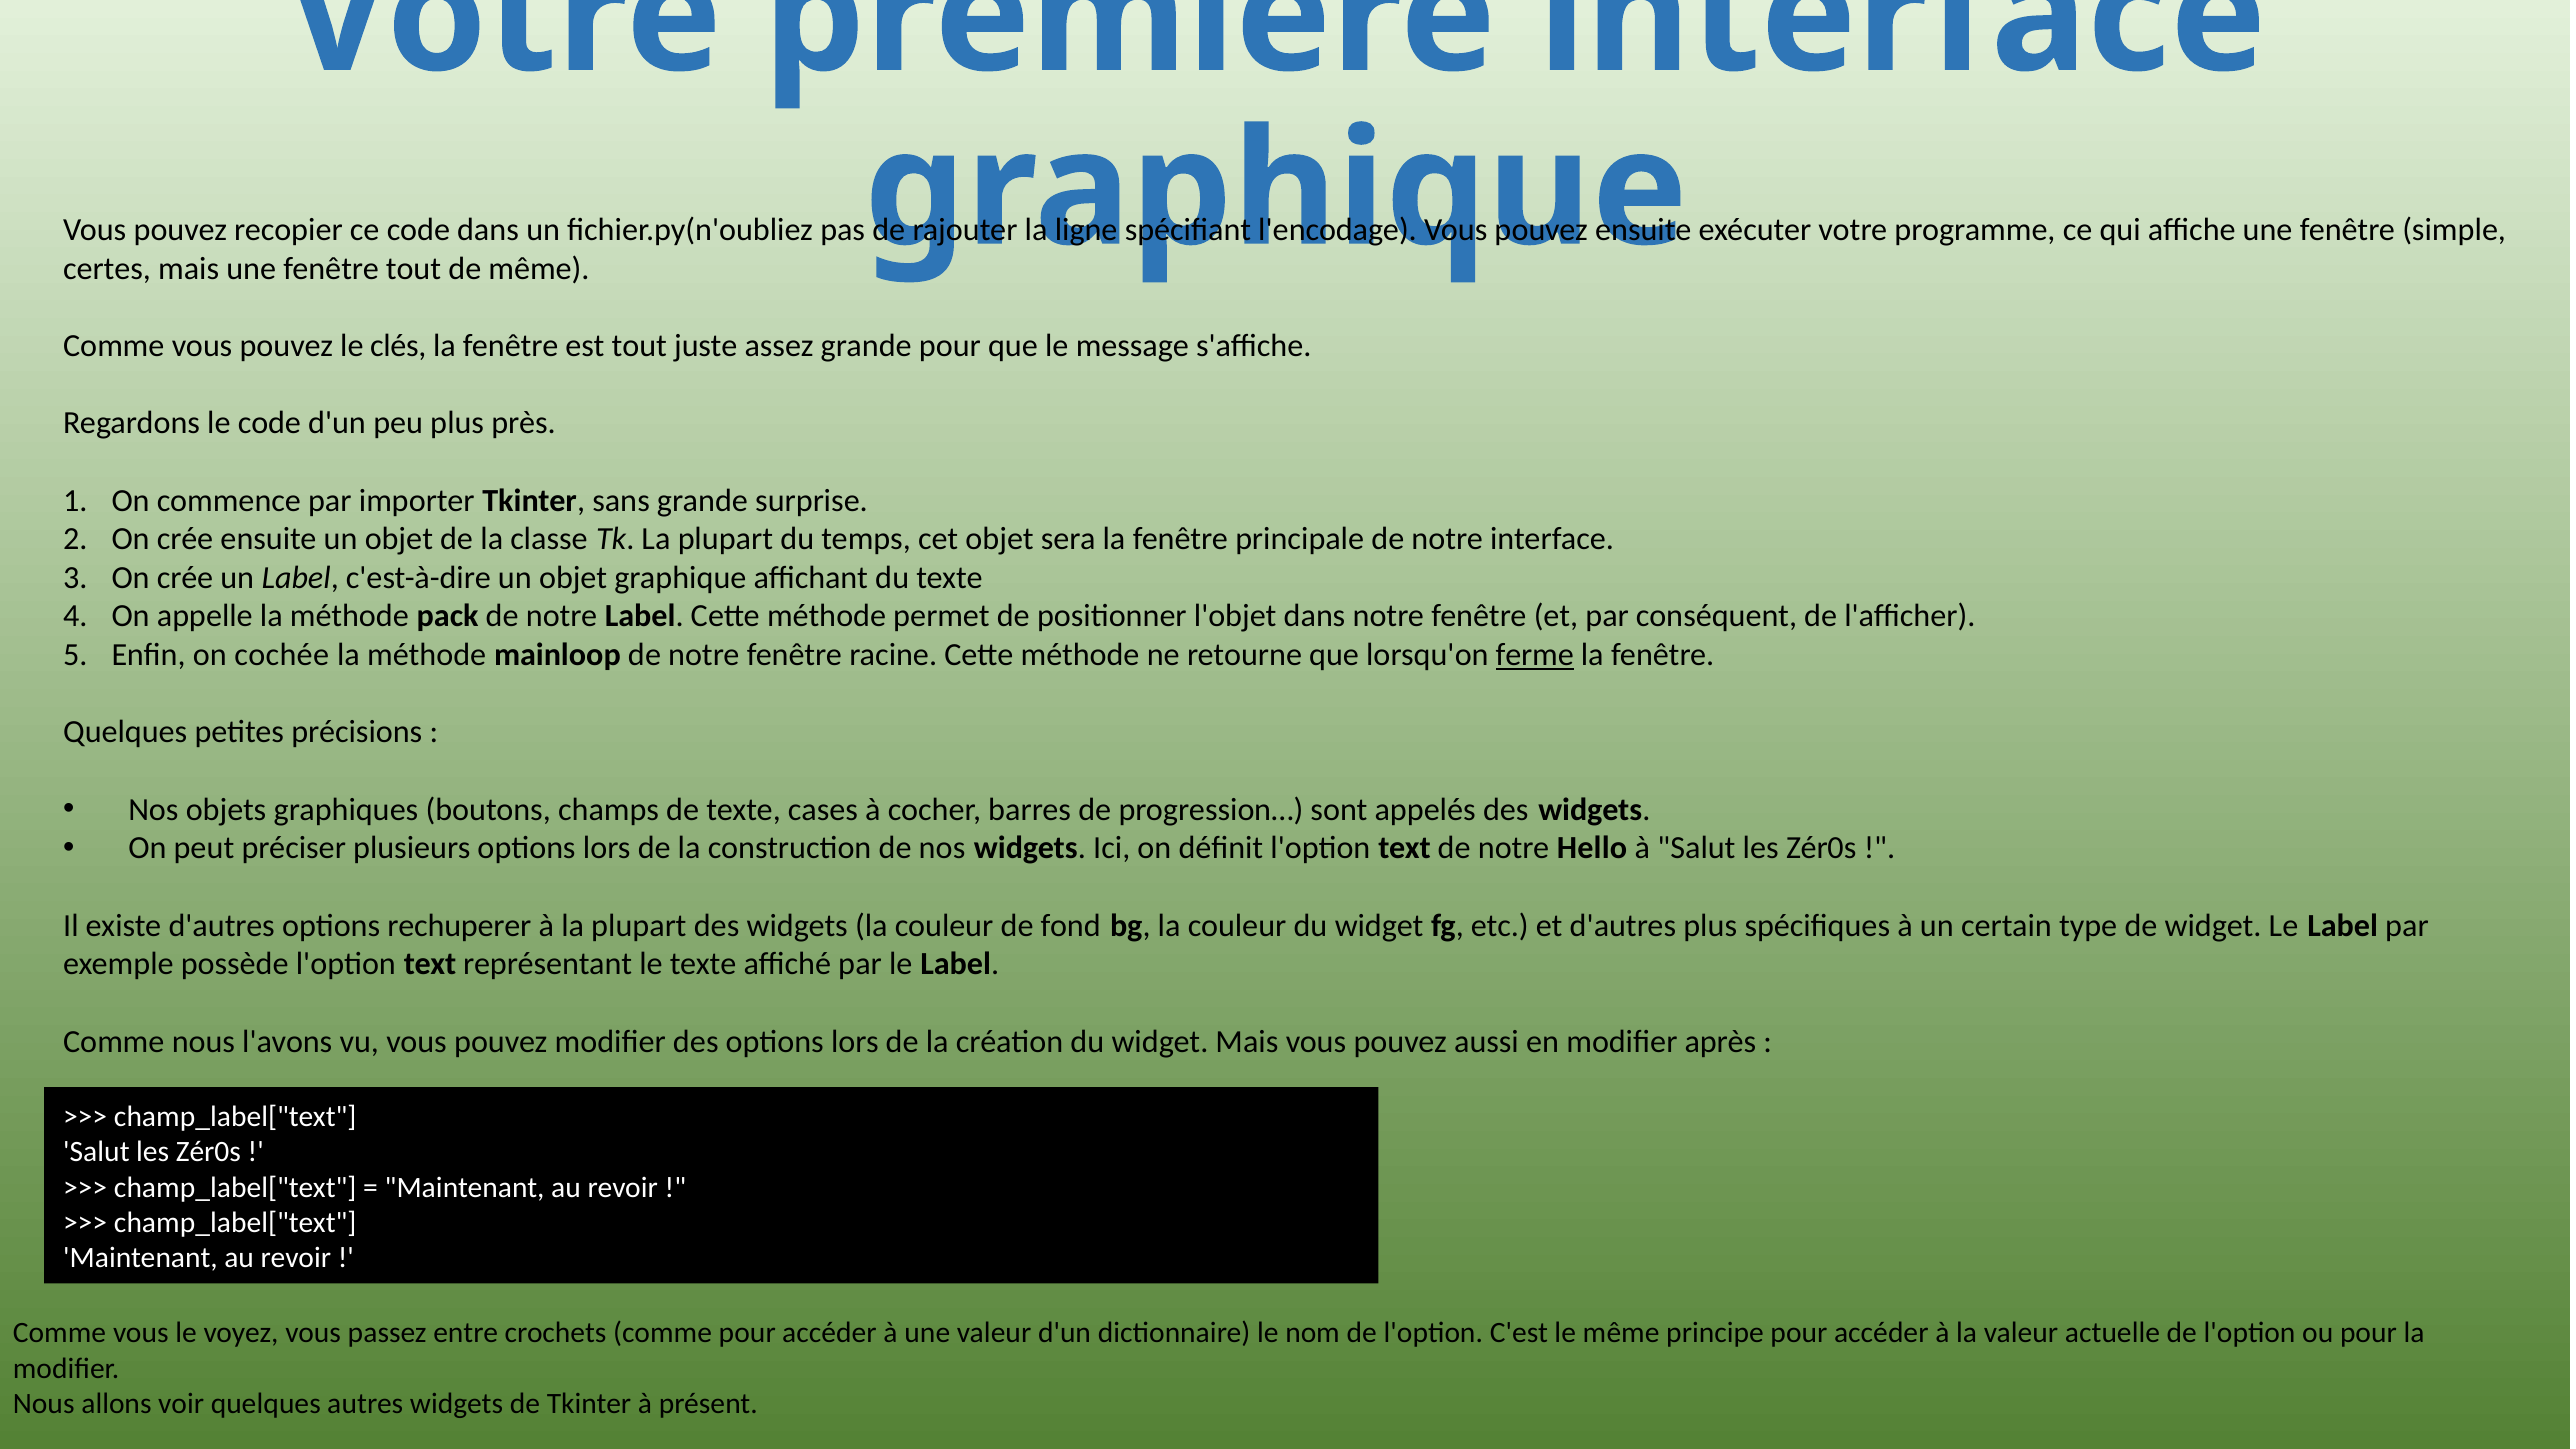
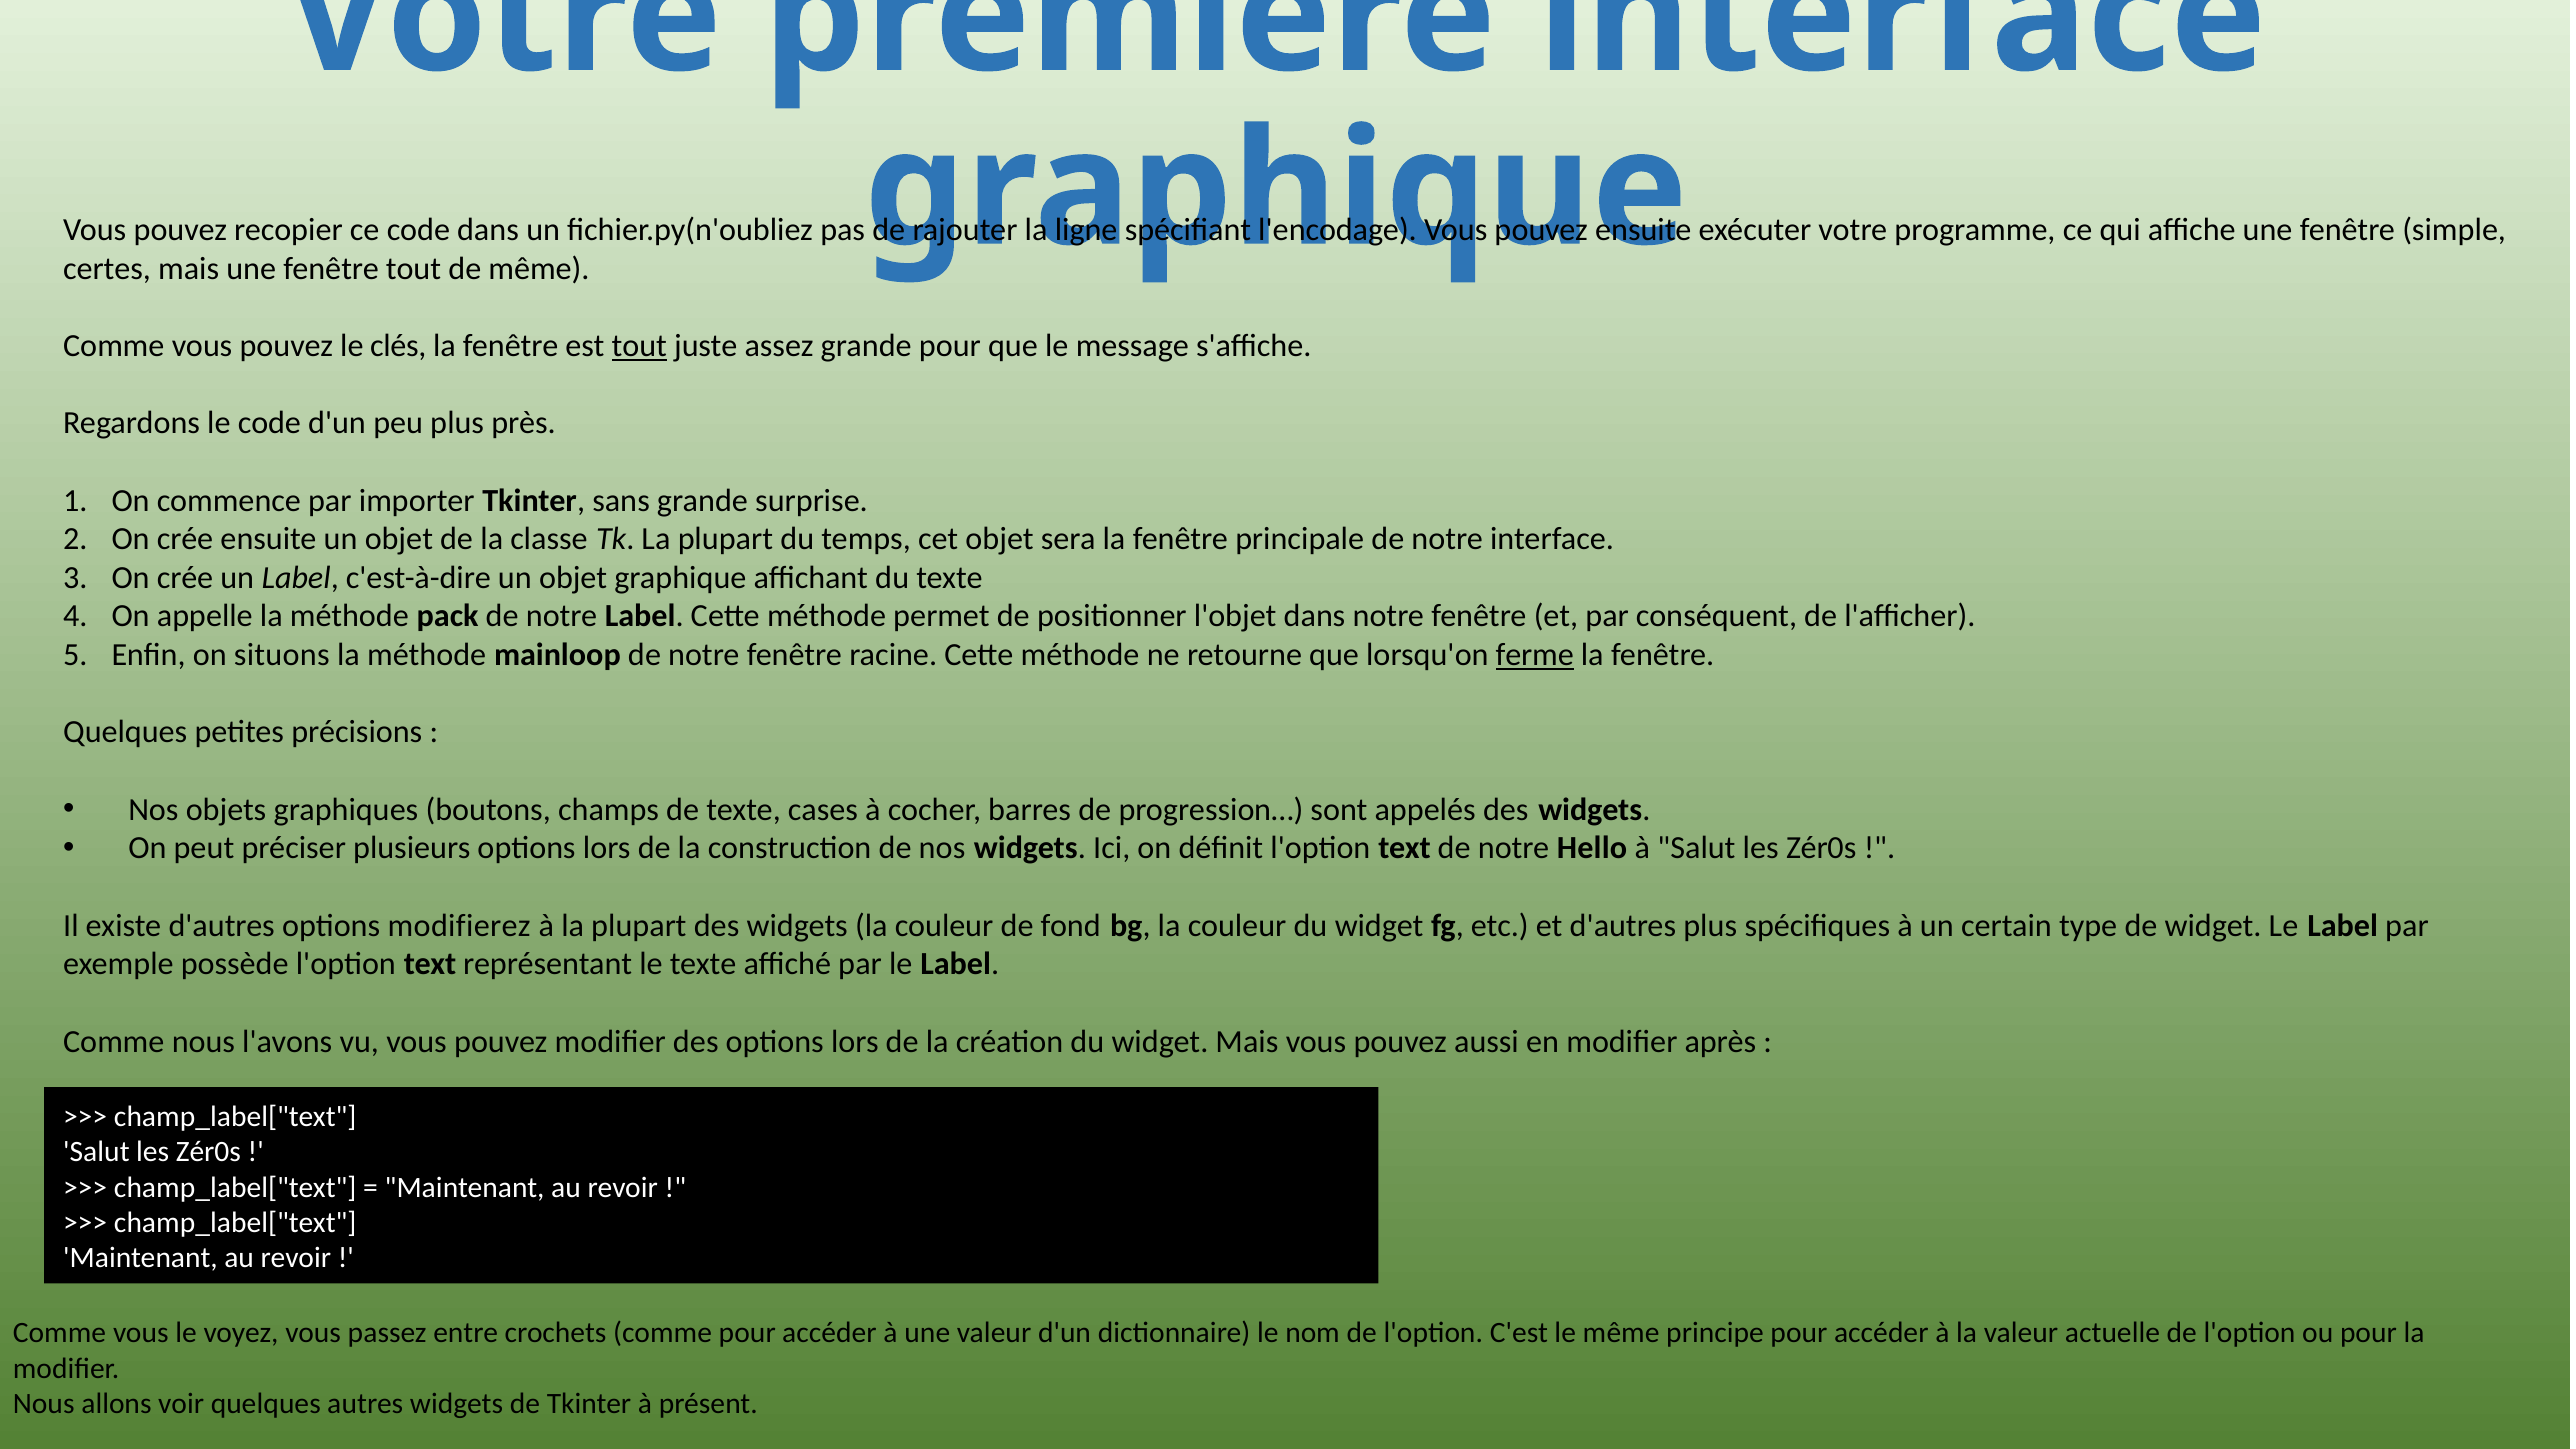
tout at (639, 346) underline: none -> present
cochée: cochée -> situons
rechuperer: rechuperer -> modifierez
